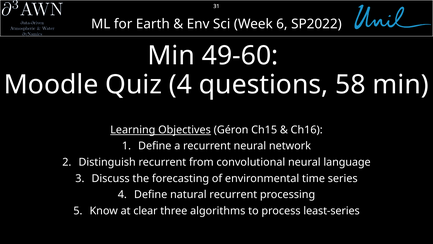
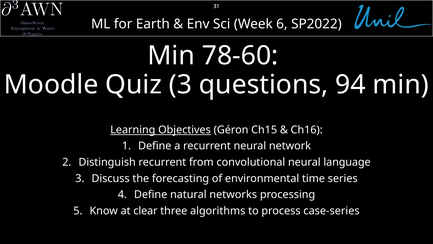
49-60: 49-60 -> 78-60
Quiz 4: 4 -> 3
58: 58 -> 94
natural recurrent: recurrent -> networks
least-series: least-series -> case-series
